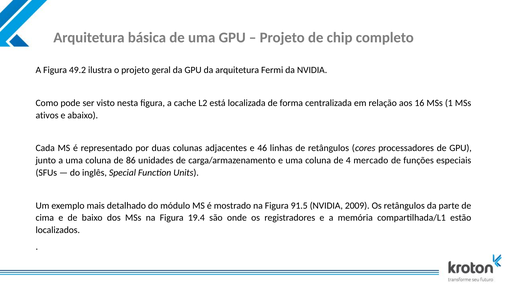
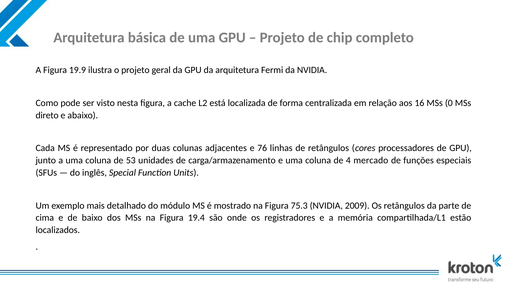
49.2: 49.2 -> 19.9
1: 1 -> 0
ativos: ativos -> direto
46: 46 -> 76
86: 86 -> 53
91.5: 91.5 -> 75.3
